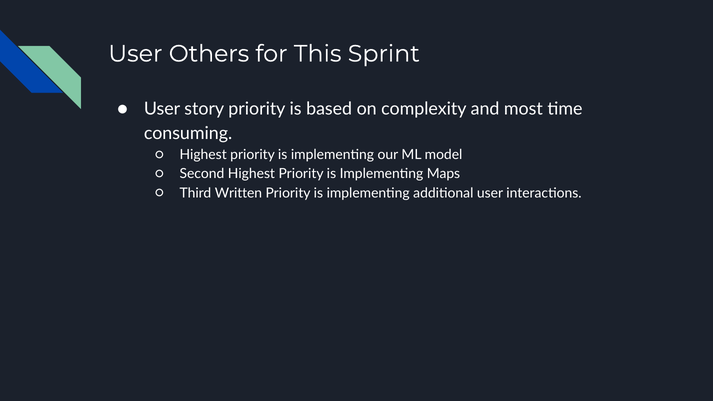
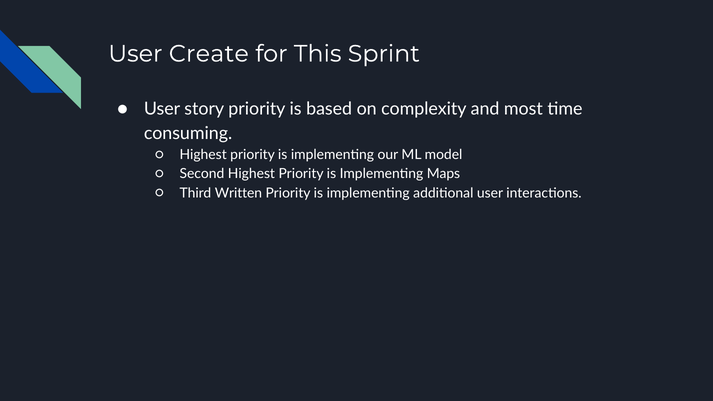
Others: Others -> Create
